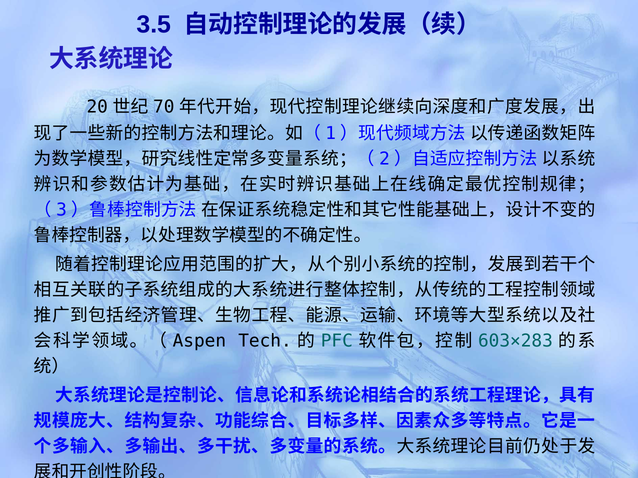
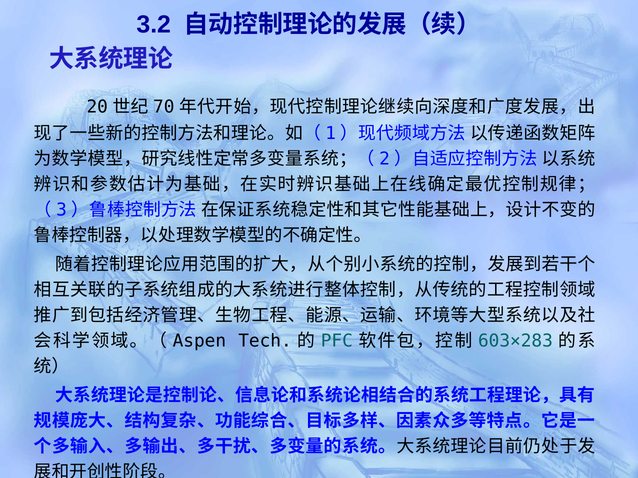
3.5: 3.5 -> 3.2
